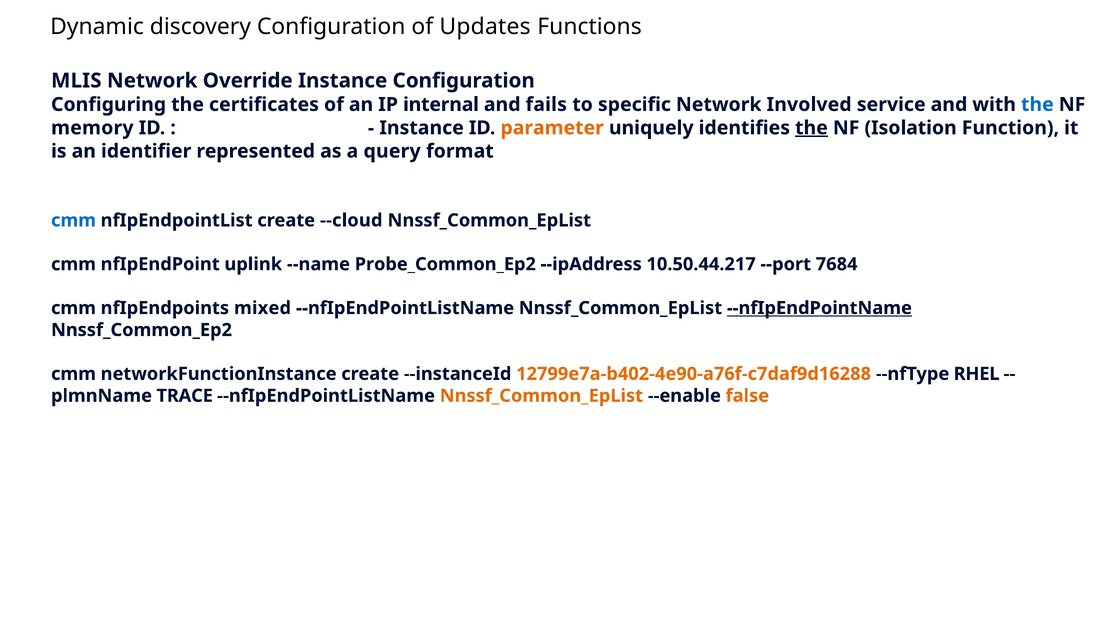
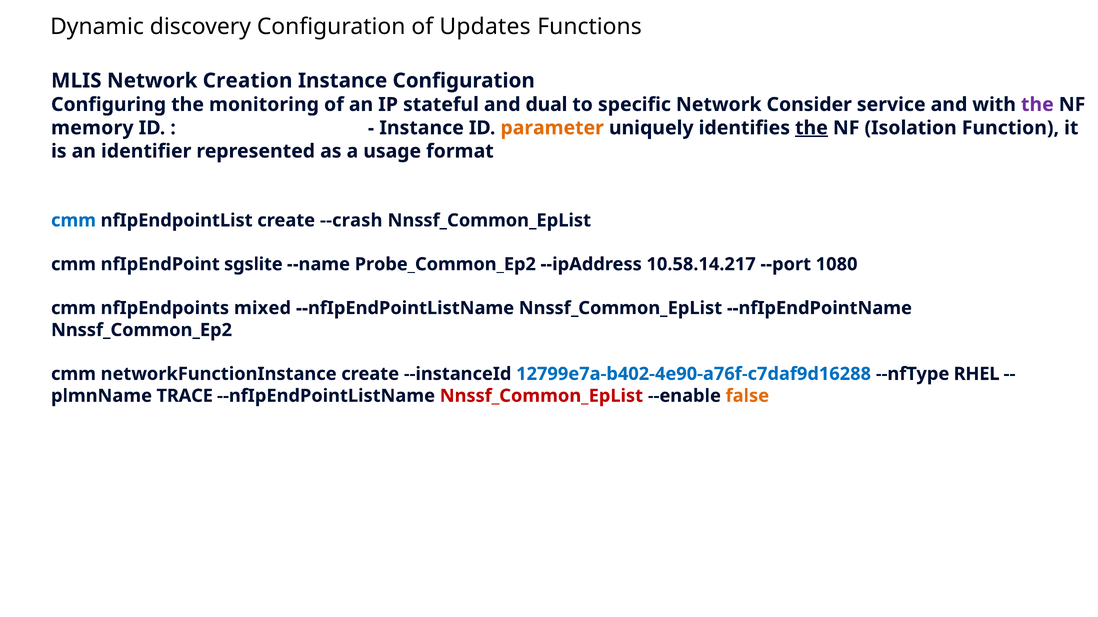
Override: Override -> Creation
certificates: certificates -> monitoring
internal: internal -> stateful
fails: fails -> dual
Involved: Involved -> Consider
the at (1037, 105) colour: blue -> purple
query: query -> usage
--cloud: --cloud -> --crash
uplink: uplink -> sgslite
10.50.44.217: 10.50.44.217 -> 10.58.14.217
7684: 7684 -> 1080
--nfIpEndPointName underline: present -> none
12799e7a-b402-4e90-a76f-c7daf9d16288 colour: orange -> blue
Nnssf_Common_EpList at (541, 396) colour: orange -> red
